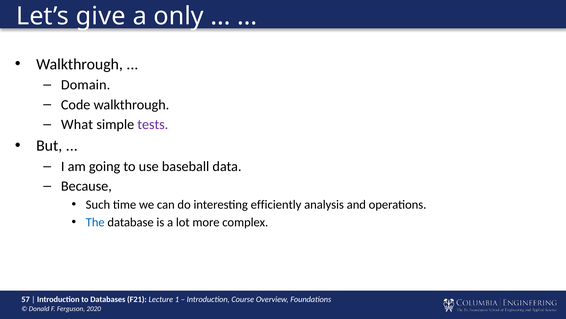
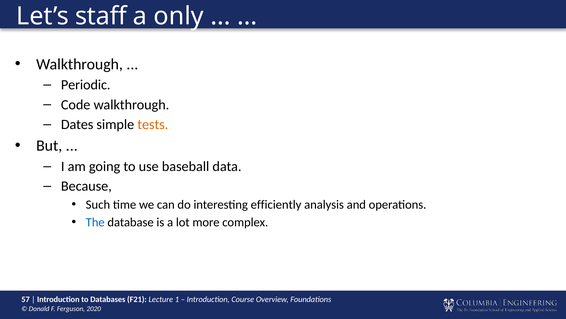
give: give -> staff
Domain: Domain -> Periodic
What: What -> Dates
tests colour: purple -> orange
